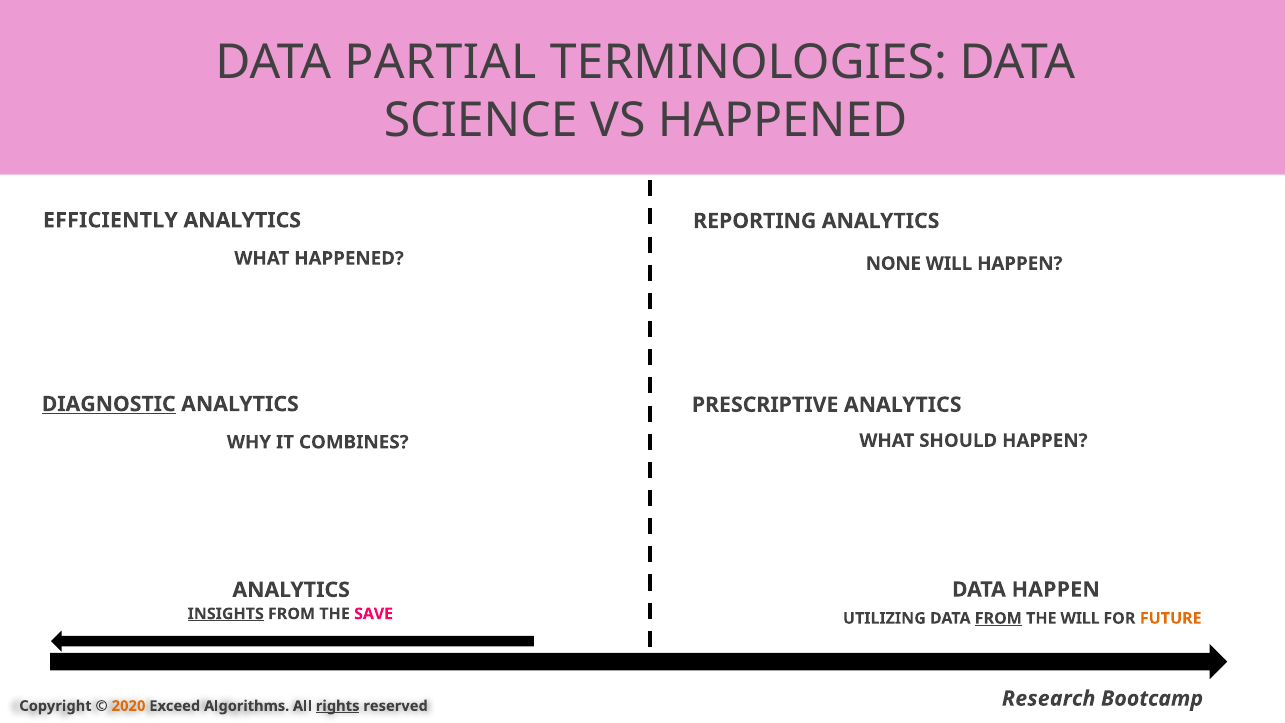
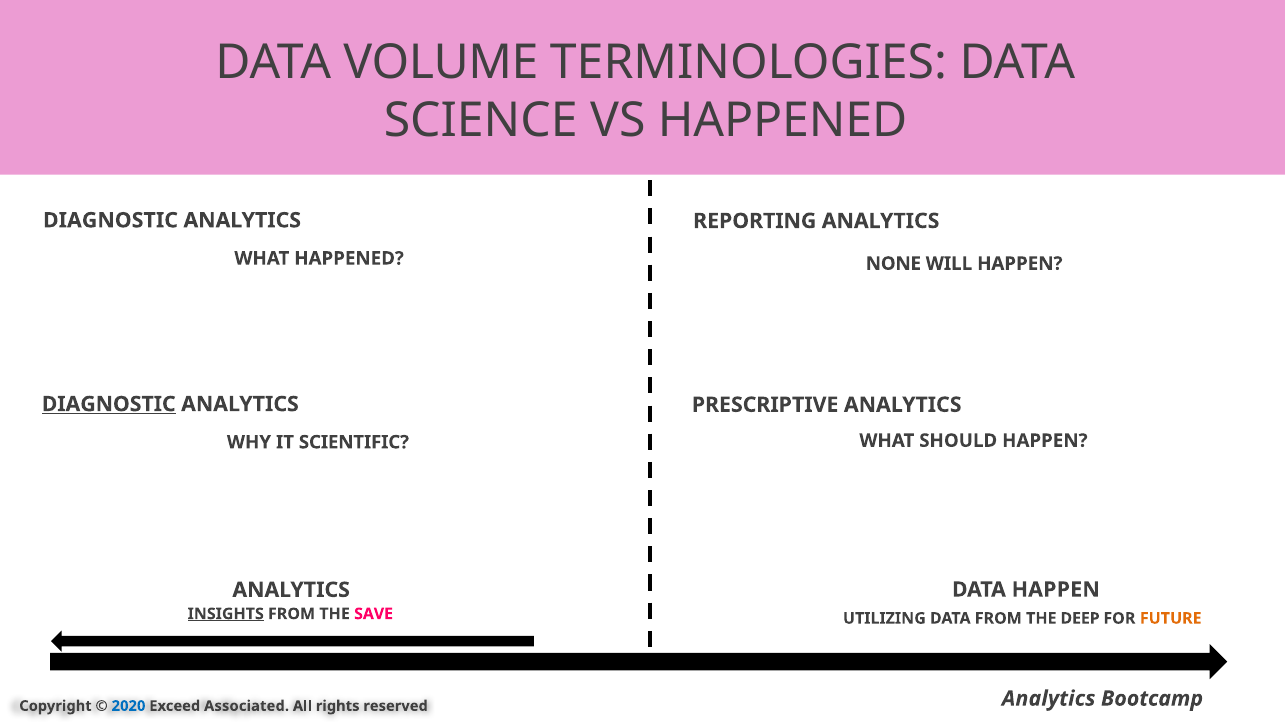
PARTIAL: PARTIAL -> VOLUME
EFFICIENTLY at (110, 220): EFFICIENTLY -> DIAGNOSTIC
COMBINES: COMBINES -> SCIENTIFIC
FROM at (998, 618) underline: present -> none
THE WILL: WILL -> DEEP
2020 colour: orange -> blue
Algorithms: Algorithms -> Associated
rights underline: present -> none
reserved Research: Research -> Analytics
